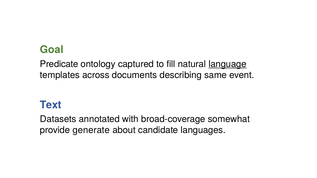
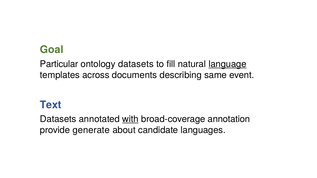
Predicate: Predicate -> Particular
ontology captured: captured -> datasets
with underline: none -> present
somewhat: somewhat -> annotation
